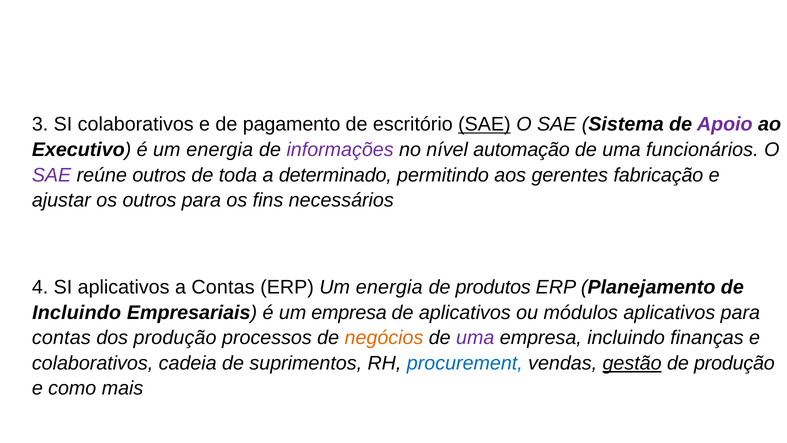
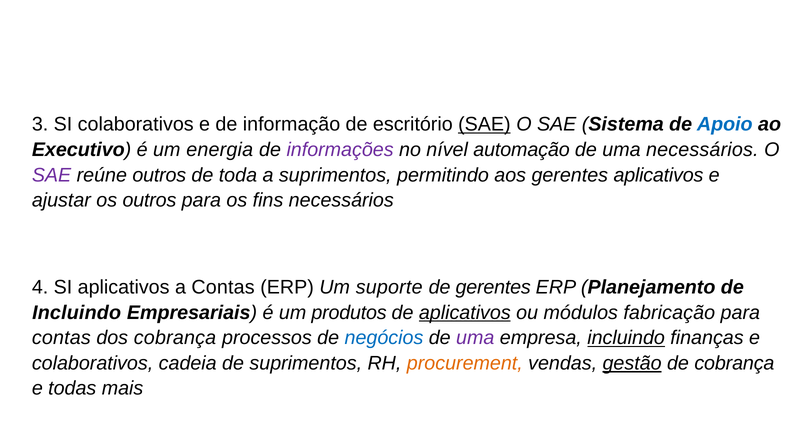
pagamento: pagamento -> informação
Apoio colour: purple -> blue
uma funcionários: funcionários -> necessários
a determinado: determinado -> suprimentos
gerentes fabricação: fabricação -> aplicativos
ERP Um energia: energia -> suporte
de produtos: produtos -> gerentes
um empresa: empresa -> produtos
aplicativos at (465, 312) underline: none -> present
módulos aplicativos: aplicativos -> fabricação
dos produção: produção -> cobrança
negócios colour: orange -> blue
incluindo at (626, 338) underline: none -> present
procurement colour: blue -> orange
de produção: produção -> cobrança
como: como -> todas
